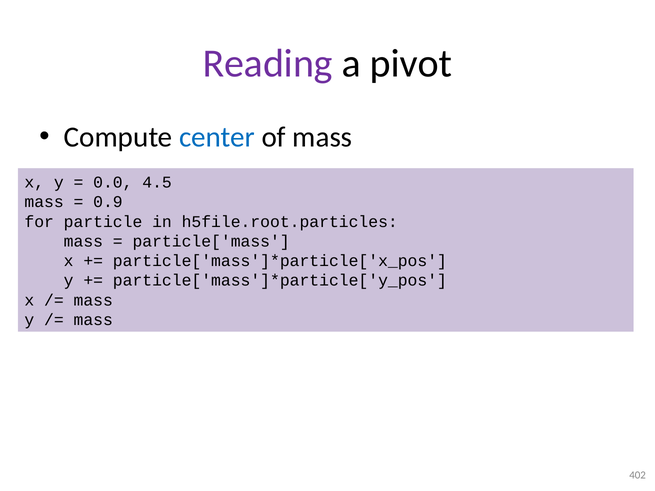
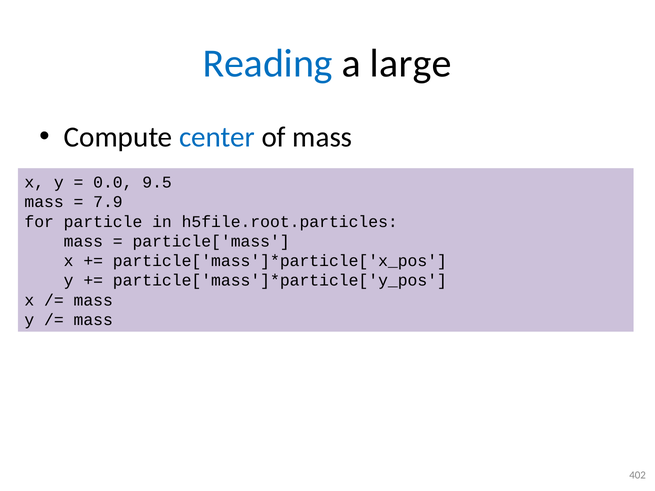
Reading colour: purple -> blue
pivot: pivot -> large
4.5: 4.5 -> 9.5
0.9: 0.9 -> 7.9
